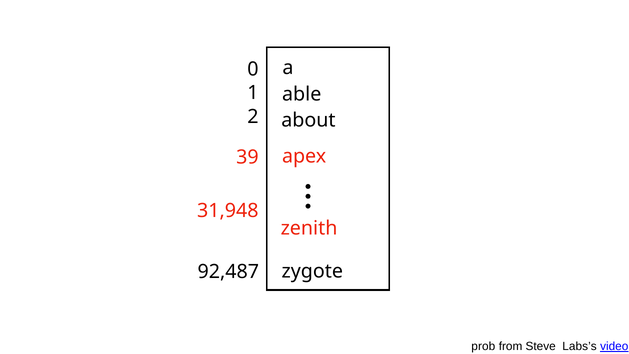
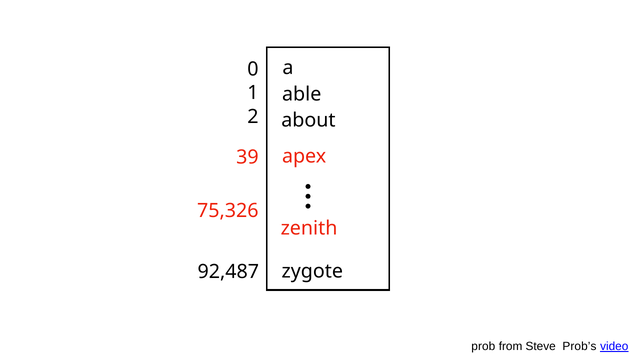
31,948: 31,948 -> 75,326
Labs’s: Labs’s -> Prob’s
